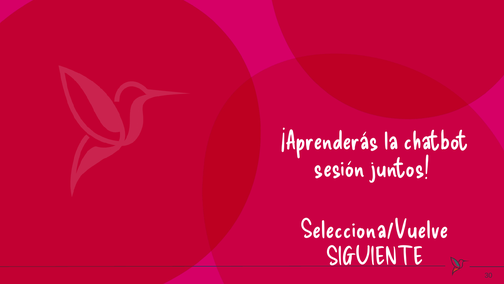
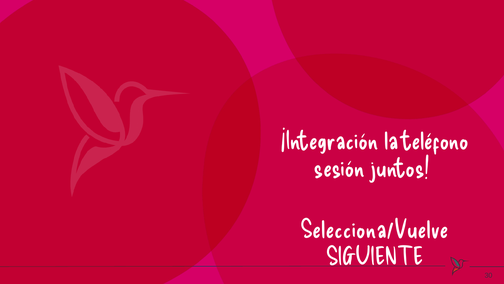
¡Aprenderás: ¡Aprenderás -> ¡Integración
chatbot: chatbot -> teléfono
